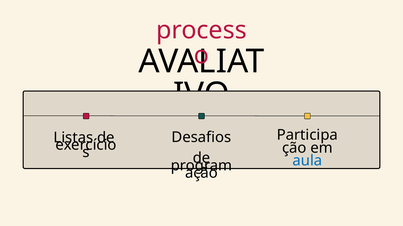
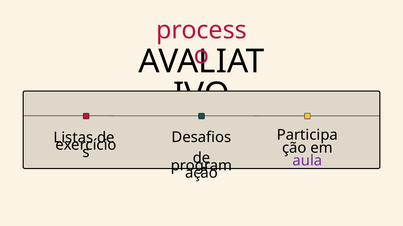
aula colour: blue -> purple
